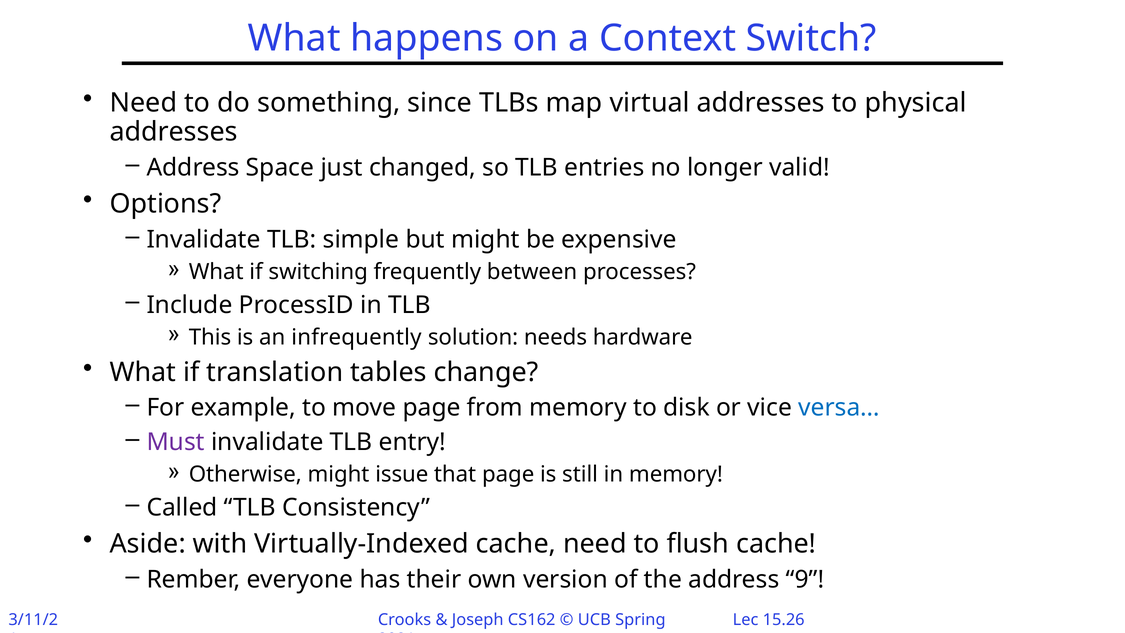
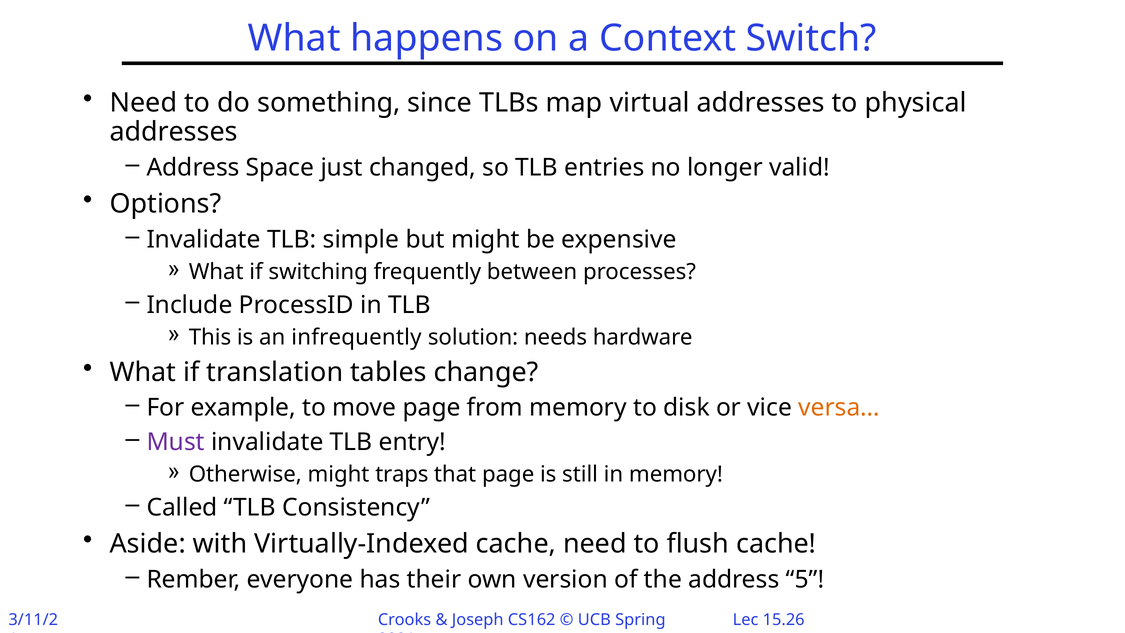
versa… colour: blue -> orange
issue: issue -> traps
9: 9 -> 5
